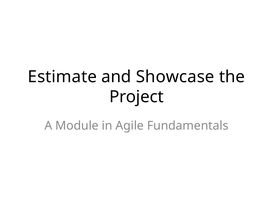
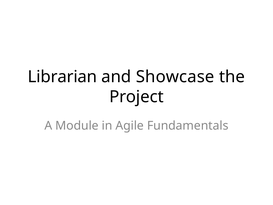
Estimate: Estimate -> Librarian
